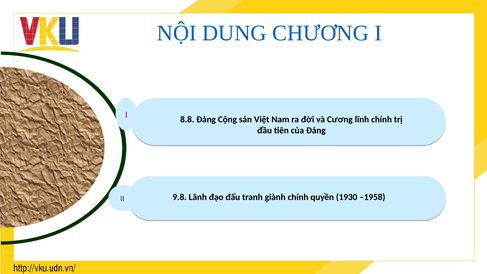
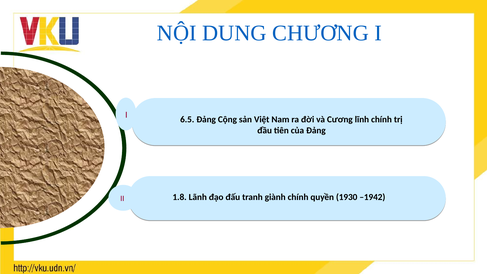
8.8: 8.8 -> 6.5
9.8: 9.8 -> 1.8
–1958: –1958 -> –1942
